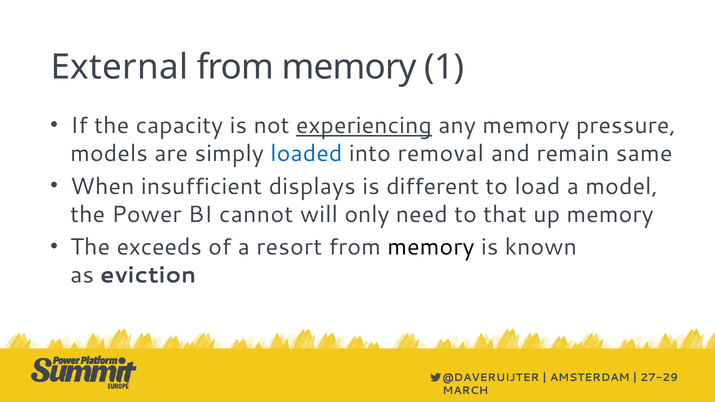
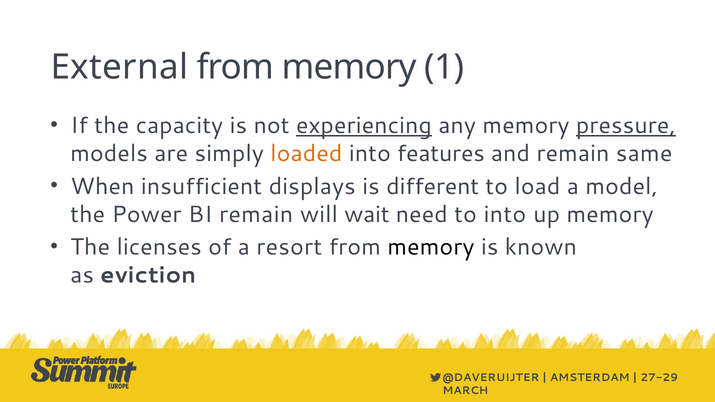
pressure underline: none -> present
loaded colour: blue -> orange
removal: removal -> features
BI cannot: cannot -> remain
only: only -> wait
to that: that -> into
exceeds: exceeds -> licenses
